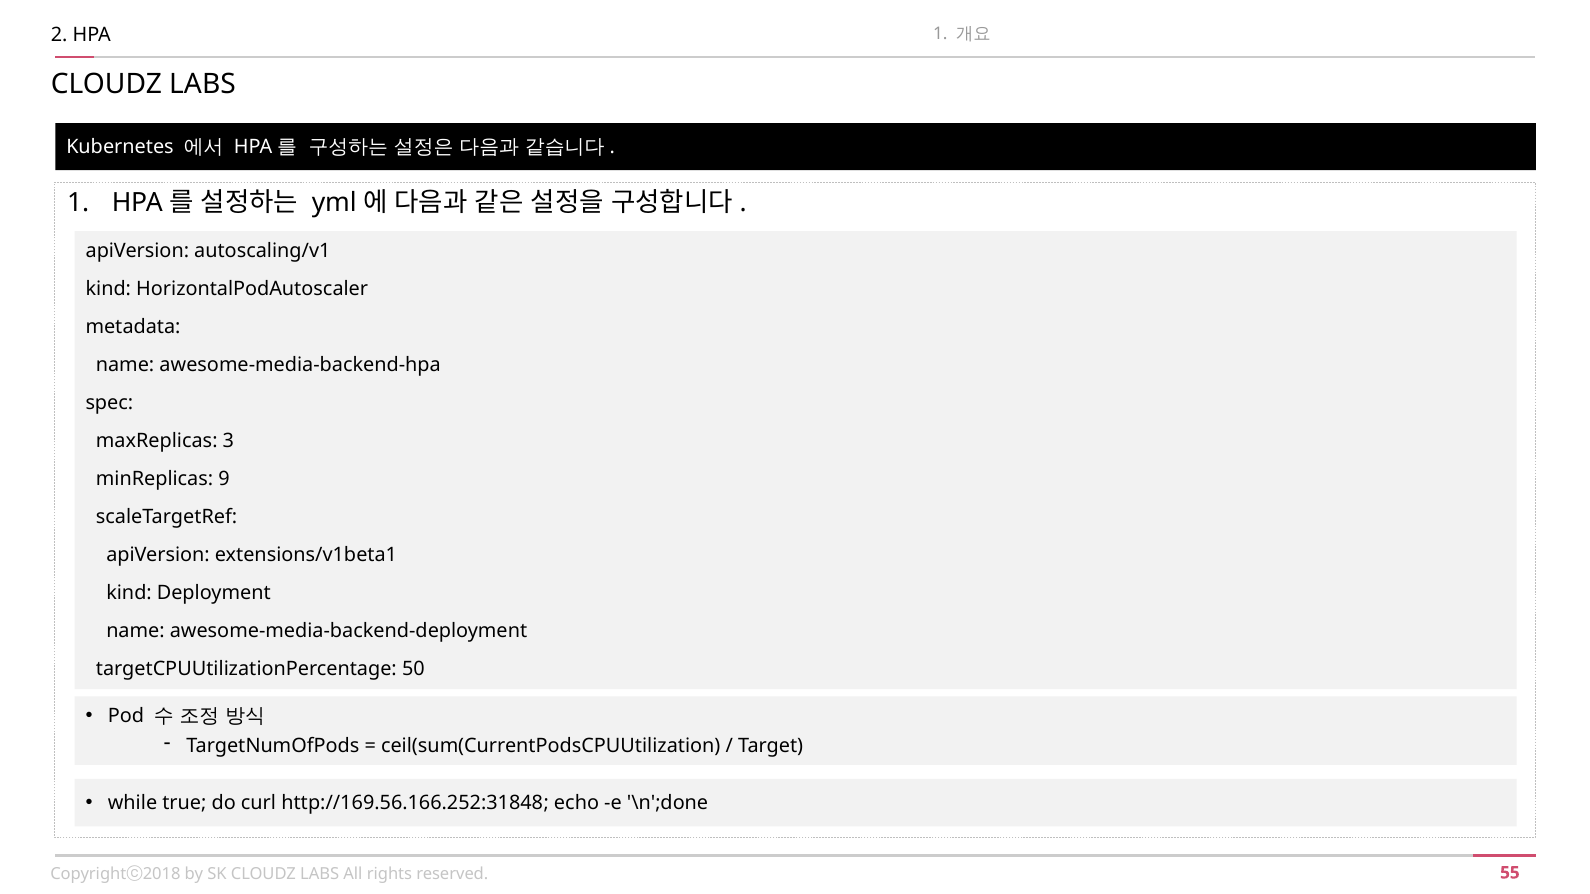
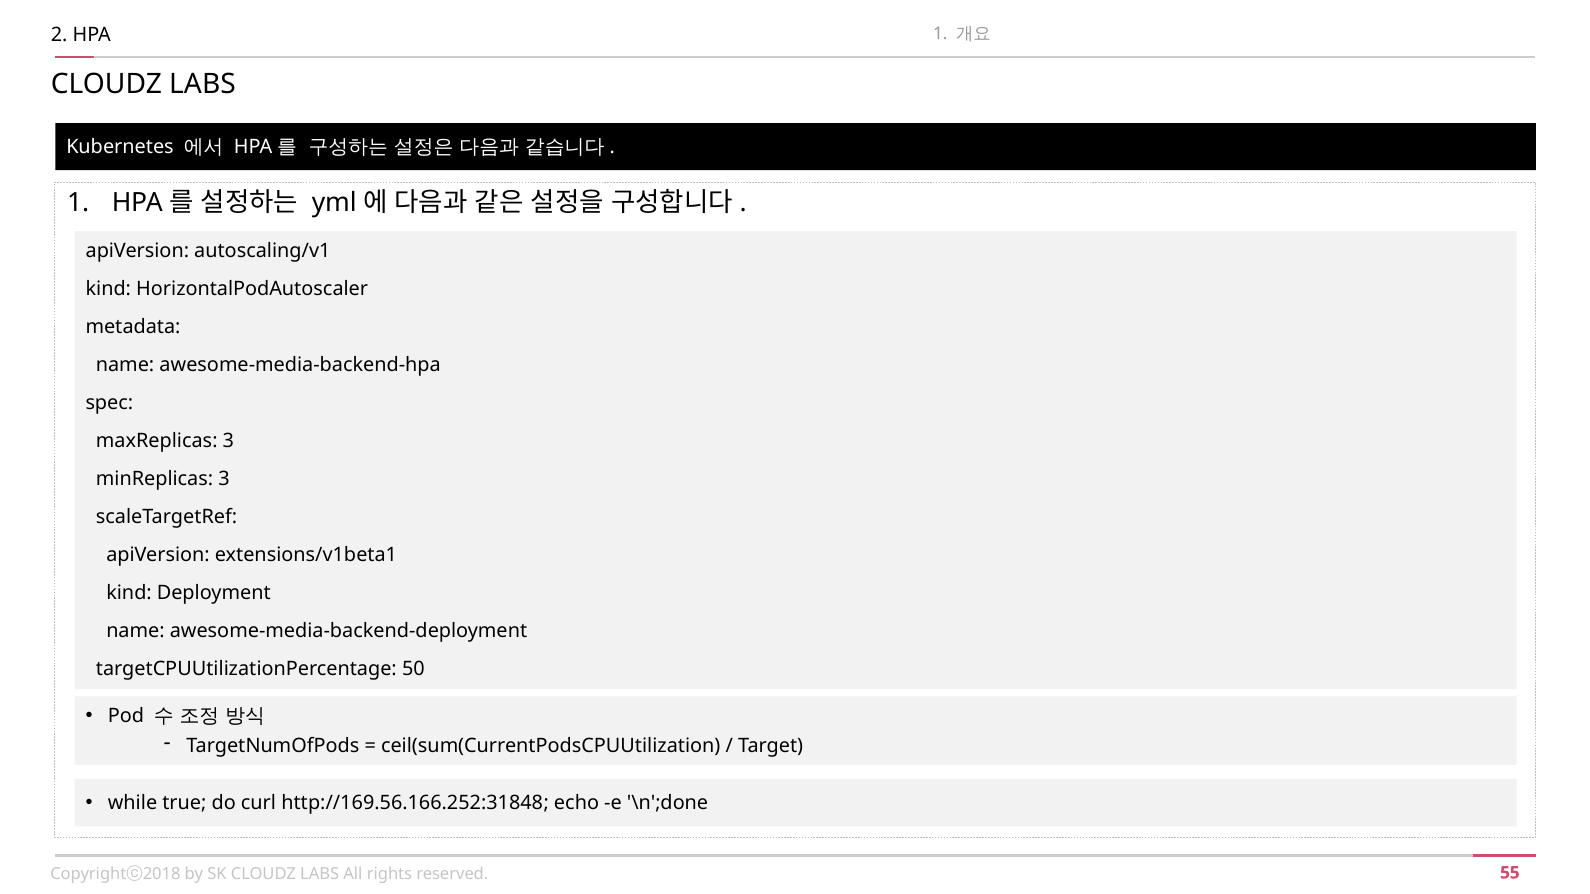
minReplicas 9: 9 -> 3
